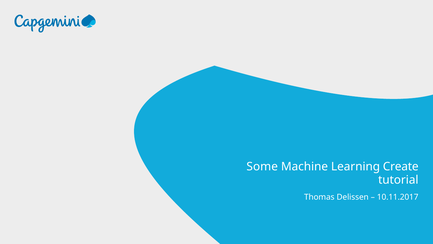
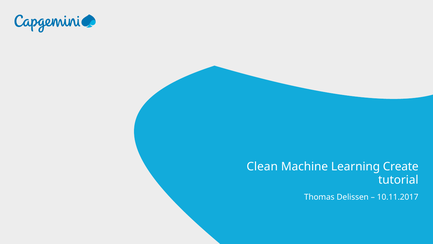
Some: Some -> Clean
